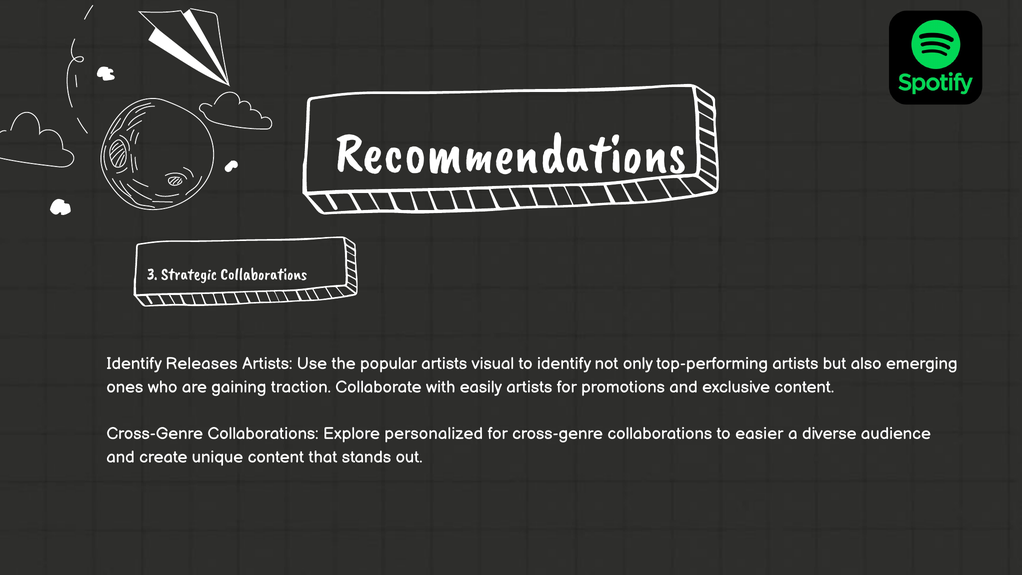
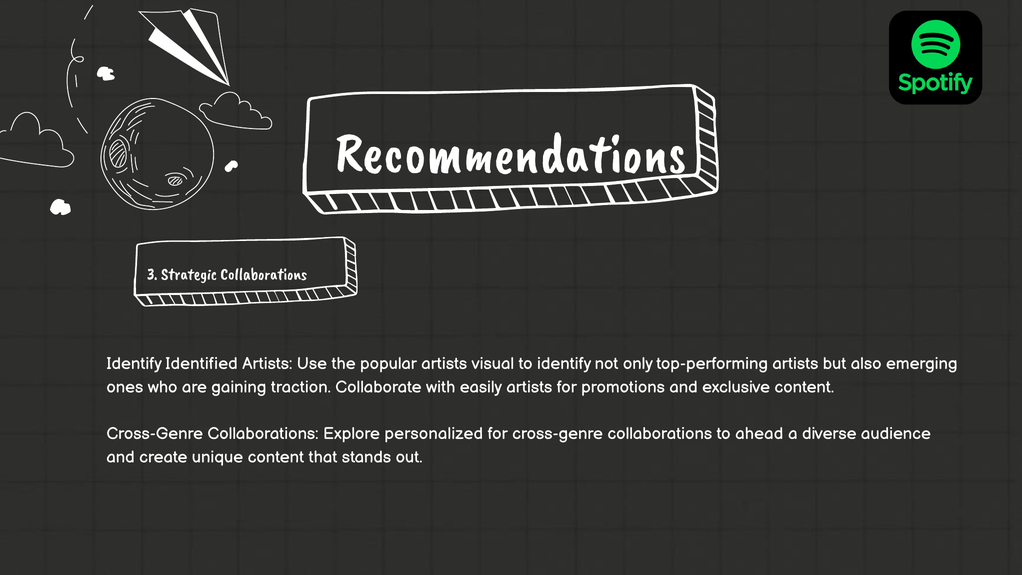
Releases: Releases -> Identified
easier: easier -> ahead
